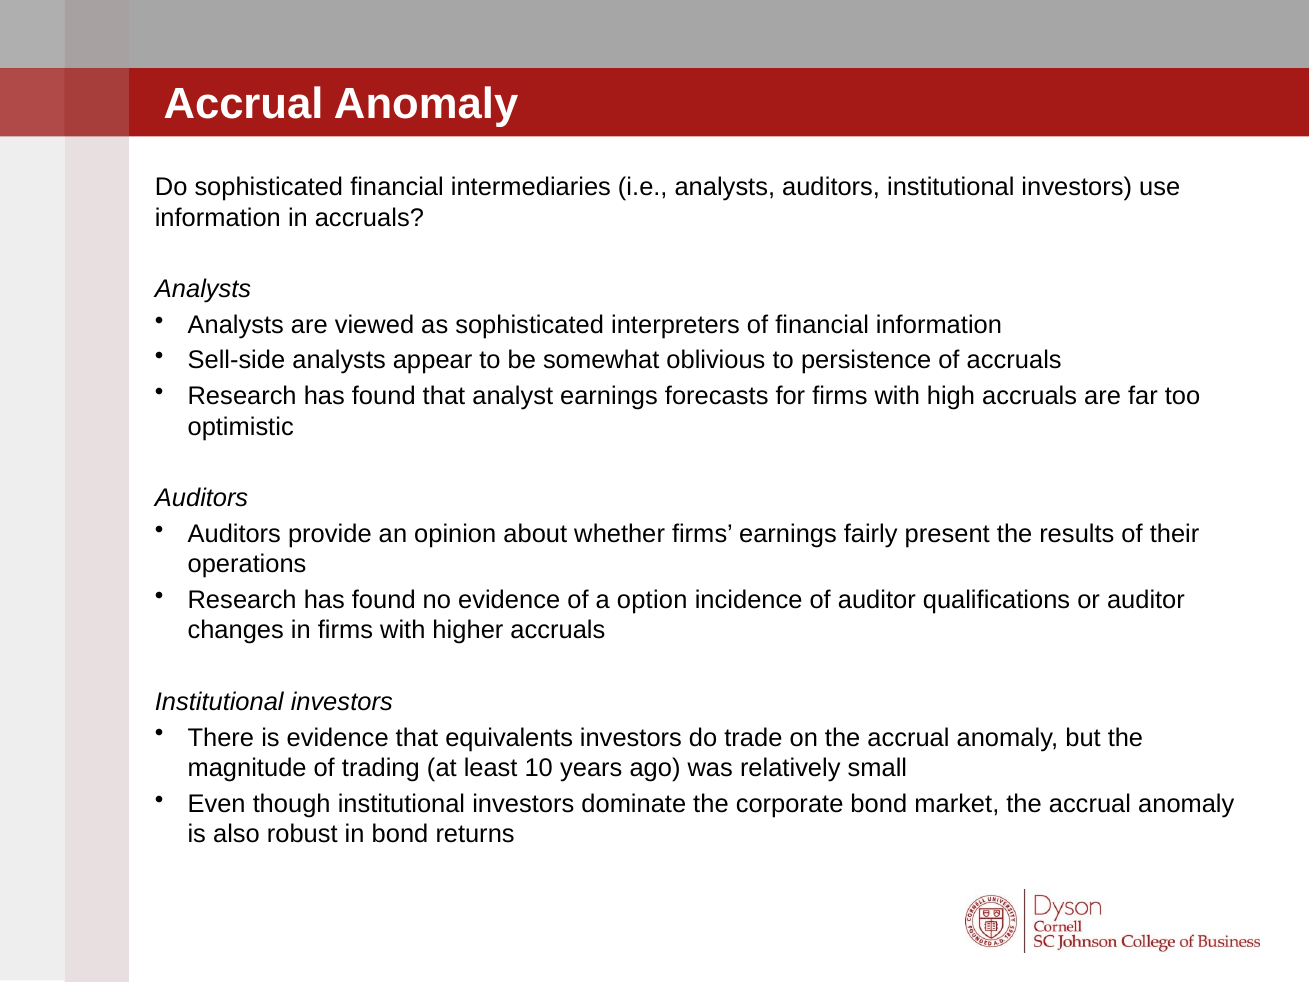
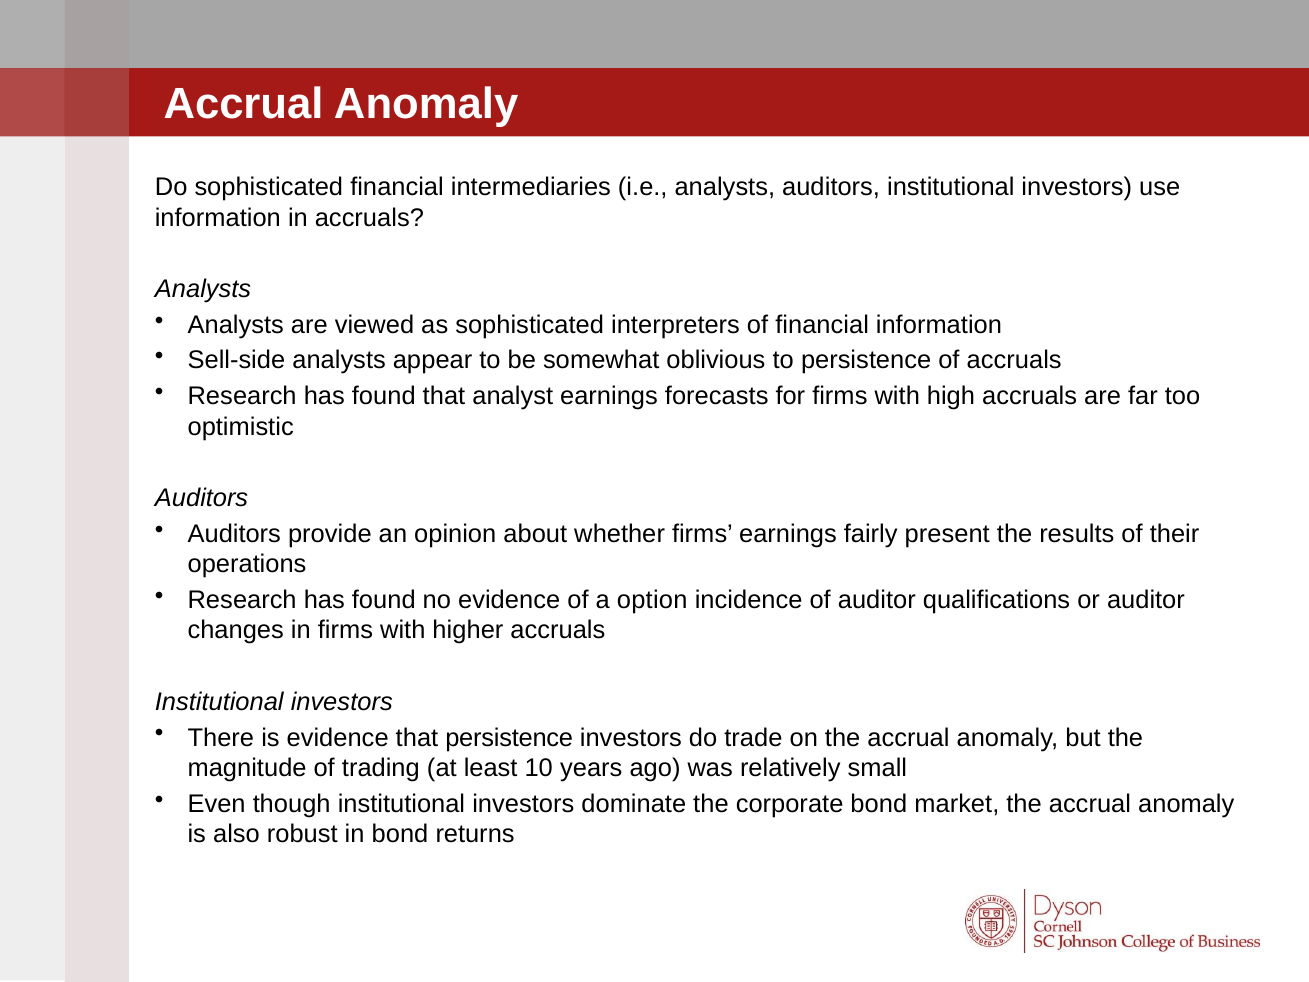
that equivalents: equivalents -> persistence
